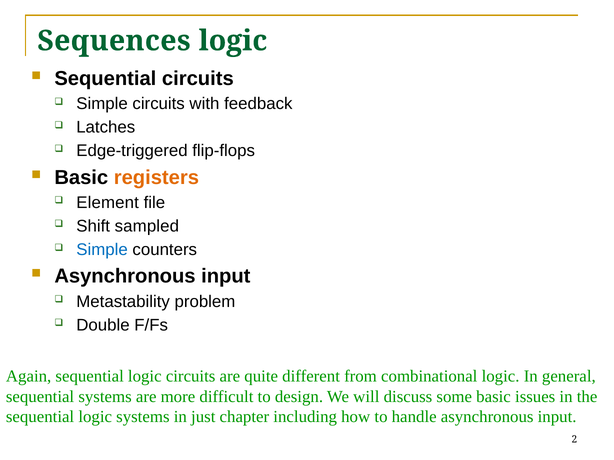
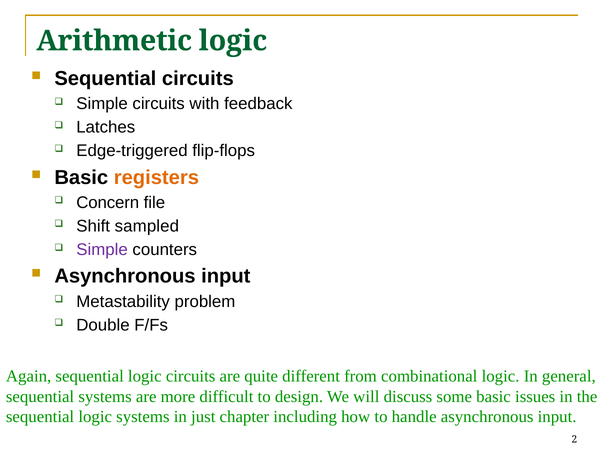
Sequences: Sequences -> Arithmetic
Element: Element -> Concern
Simple at (102, 250) colour: blue -> purple
